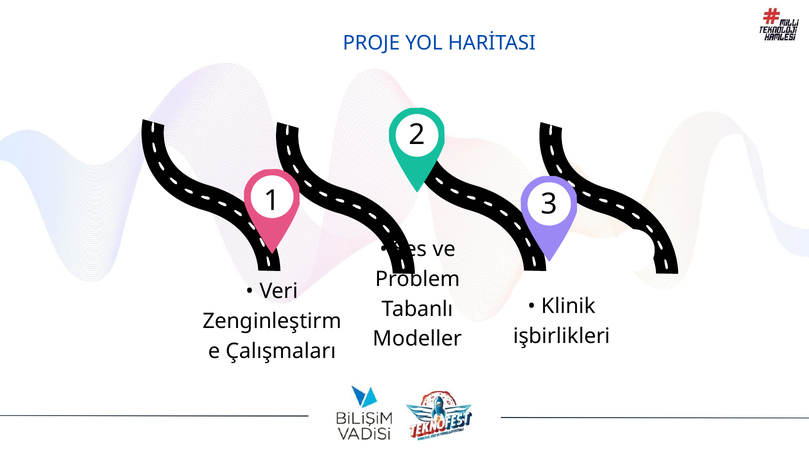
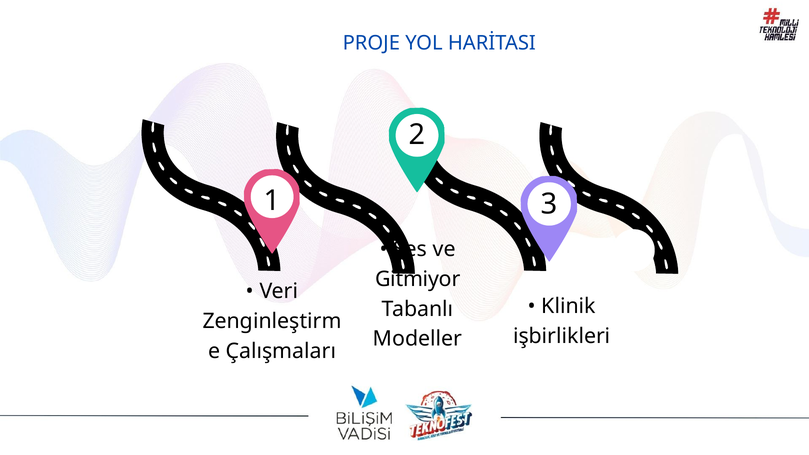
Problem: Problem -> Gitmiyor
